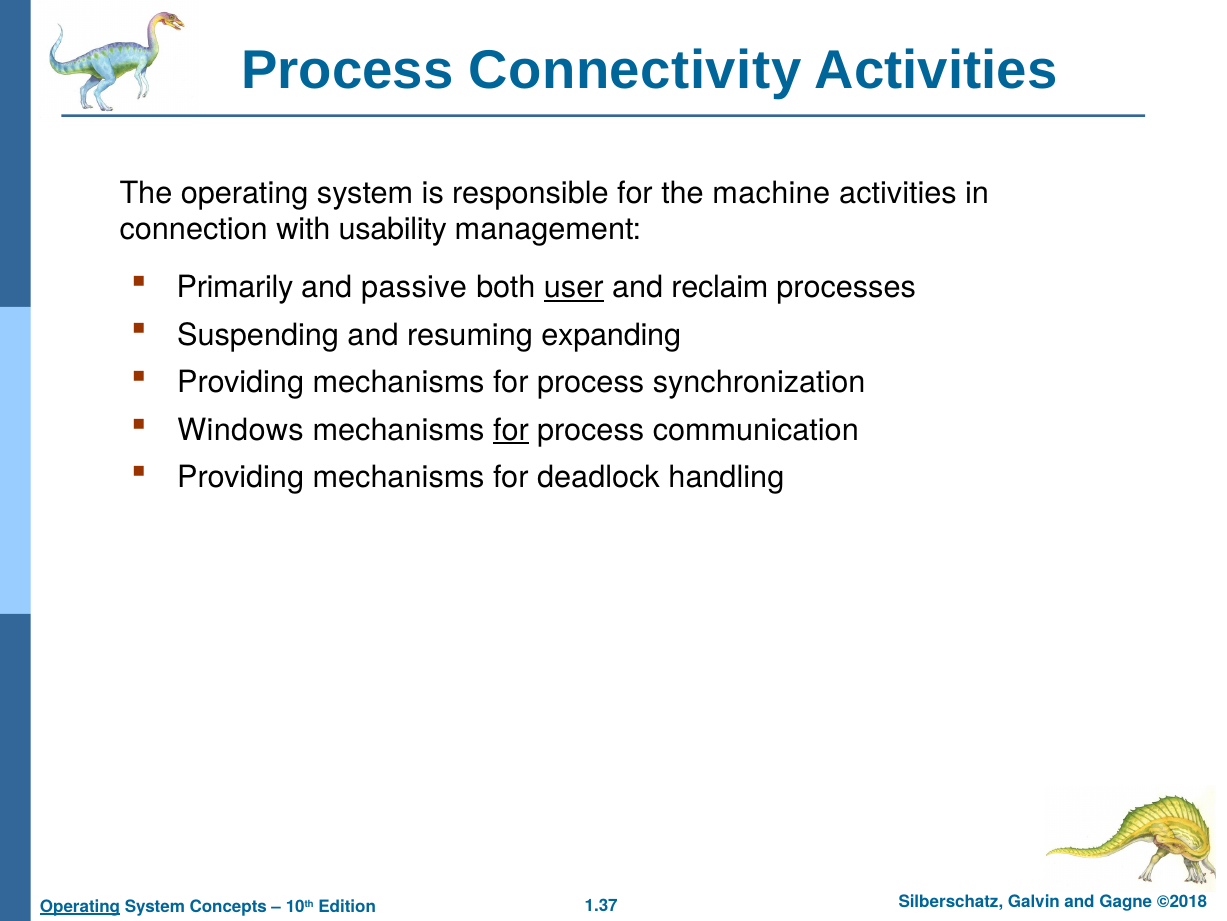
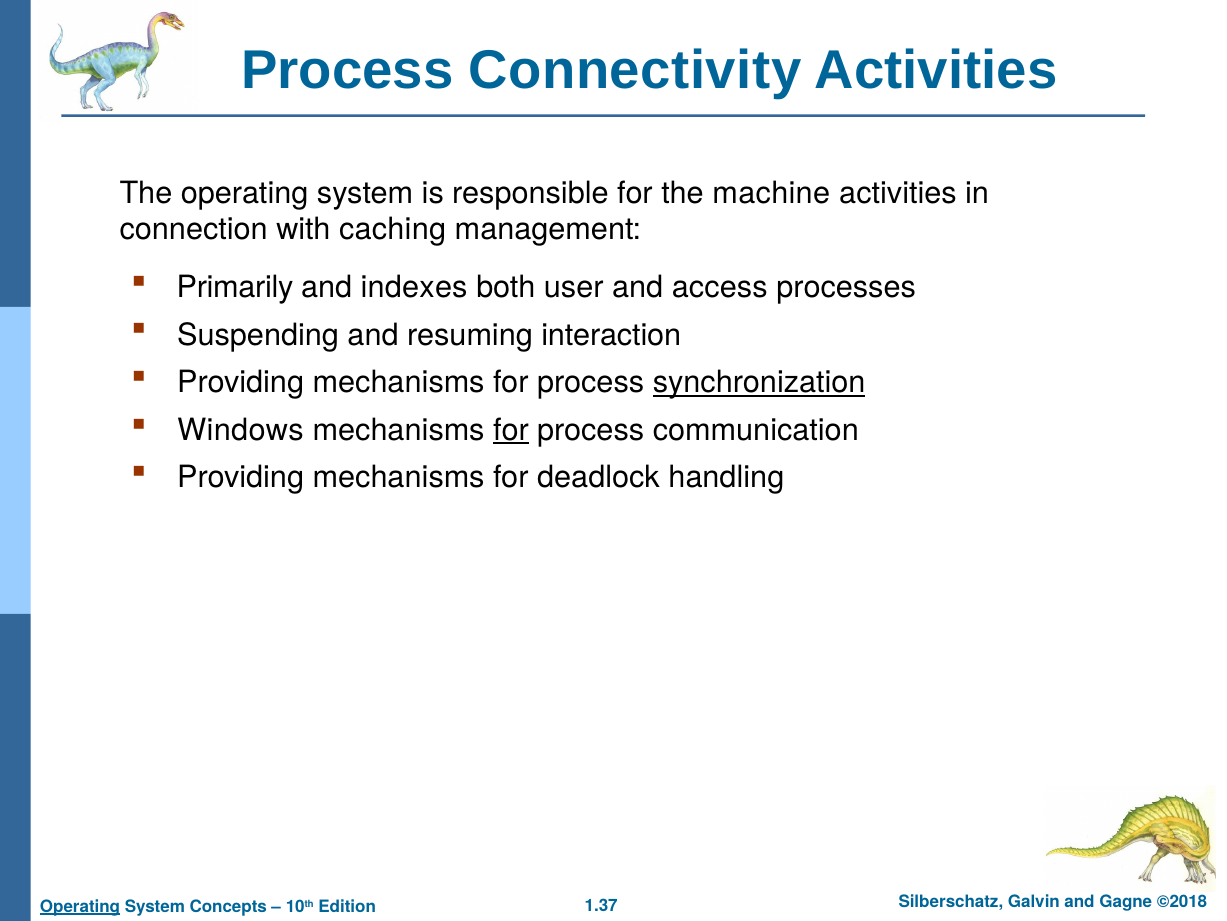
usability: usability -> caching
passive: passive -> indexes
user underline: present -> none
reclaim: reclaim -> access
expanding: expanding -> interaction
synchronization underline: none -> present
